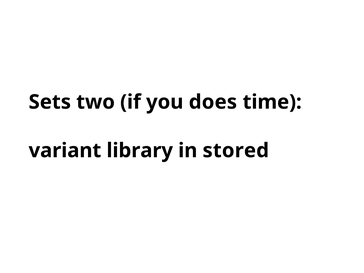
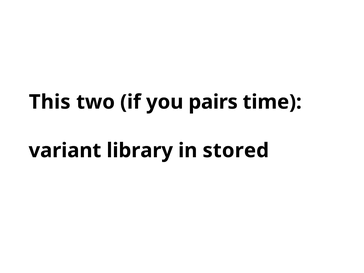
Sets: Sets -> This
does: does -> pairs
